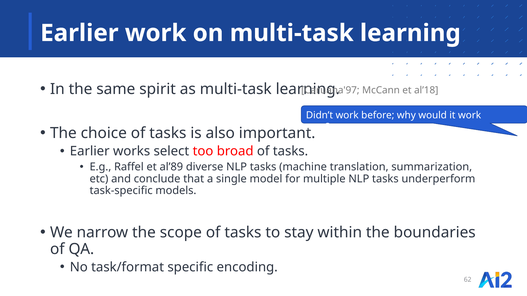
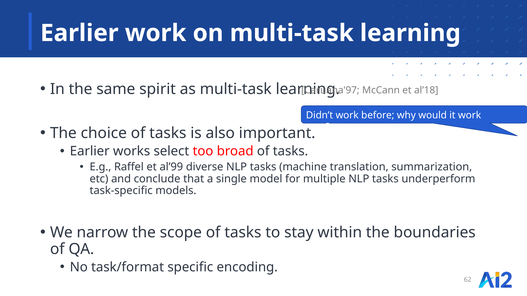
al’89: al’89 -> al’99
